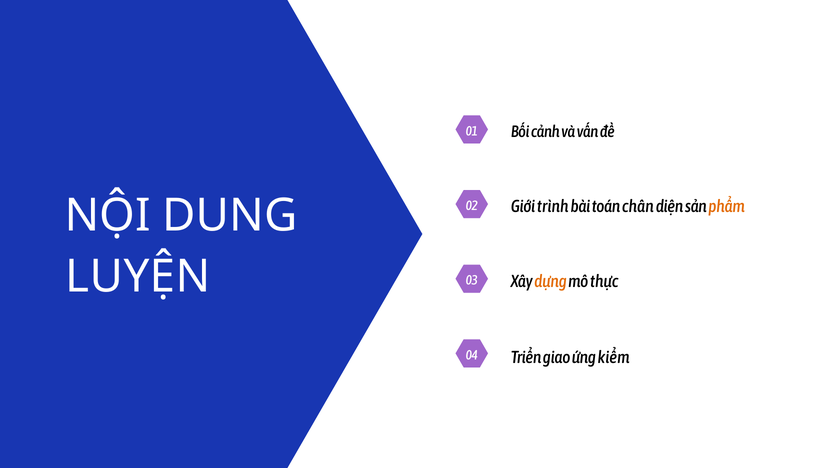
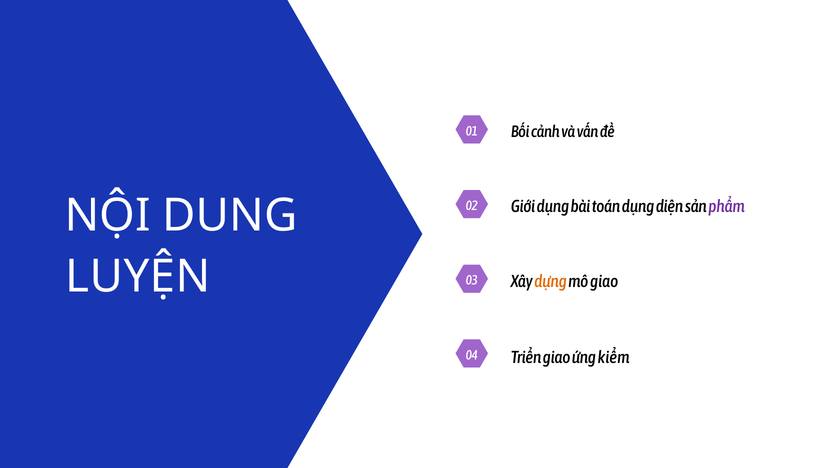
Giới trình: trình -> dụng
toán chân: chân -> dụng
phẩm colour: orange -> purple
mô thực: thực -> giao
